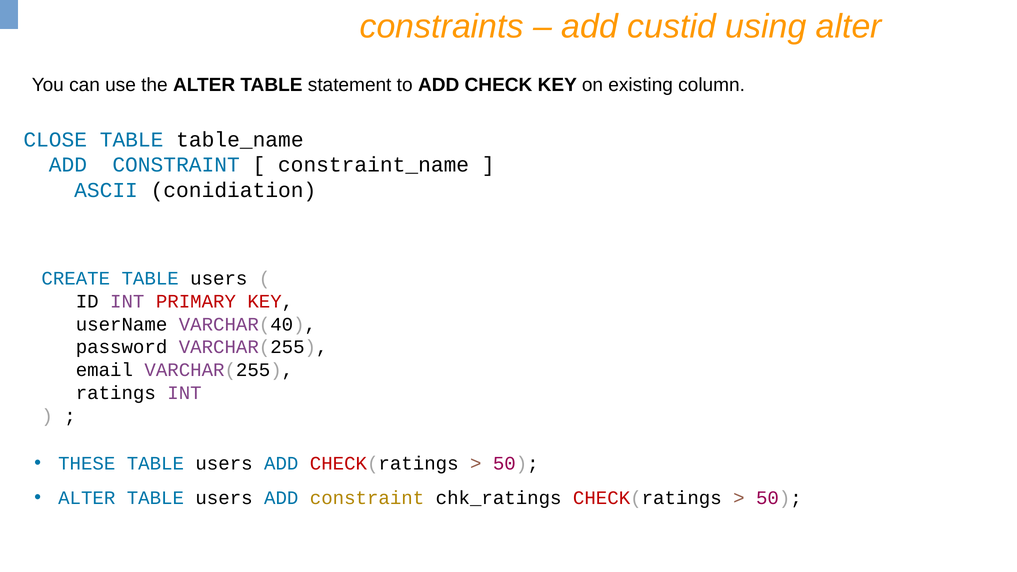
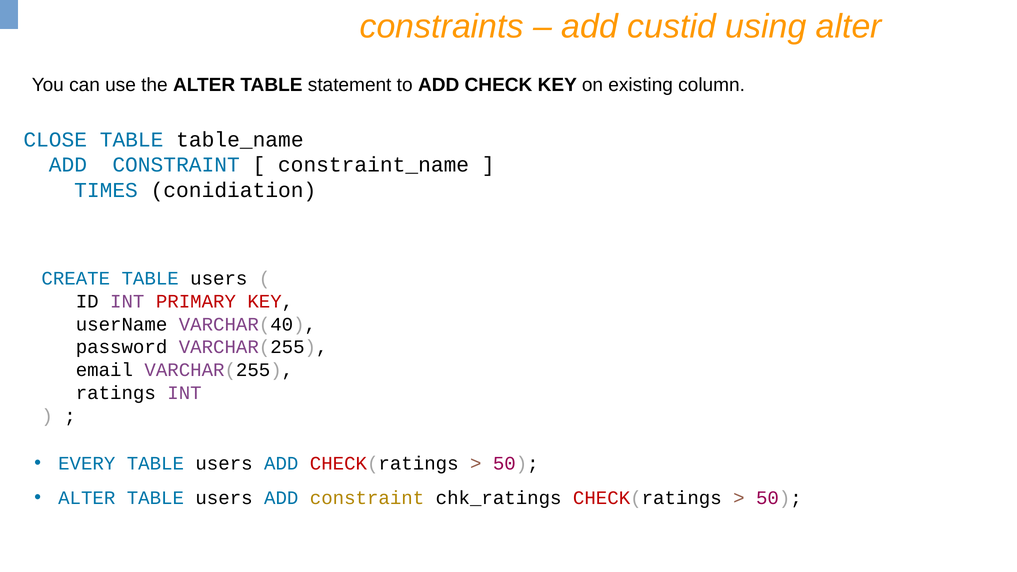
ASCII: ASCII -> TIMES
THESE: THESE -> EVERY
